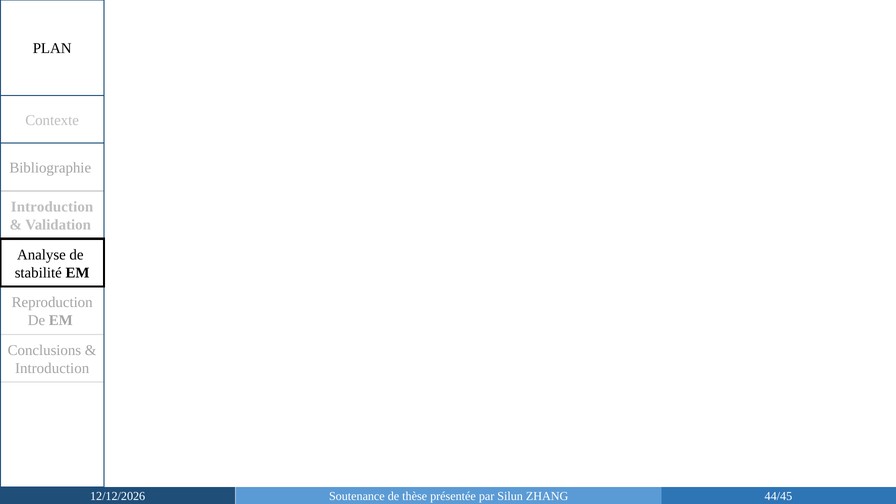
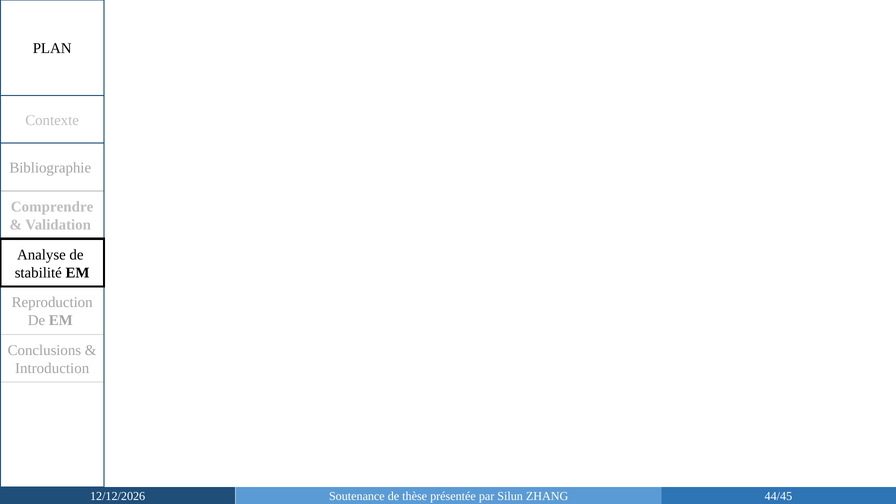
Introduction at (52, 207): Introduction -> Comprendre
